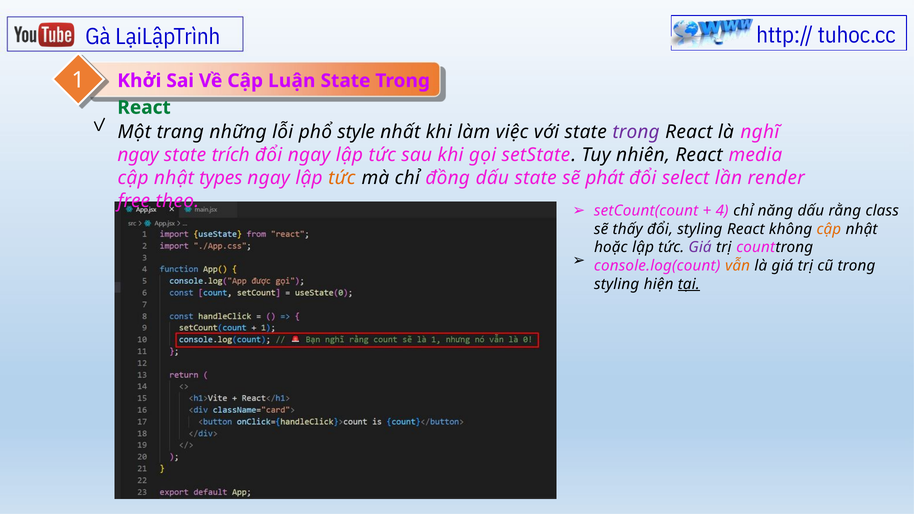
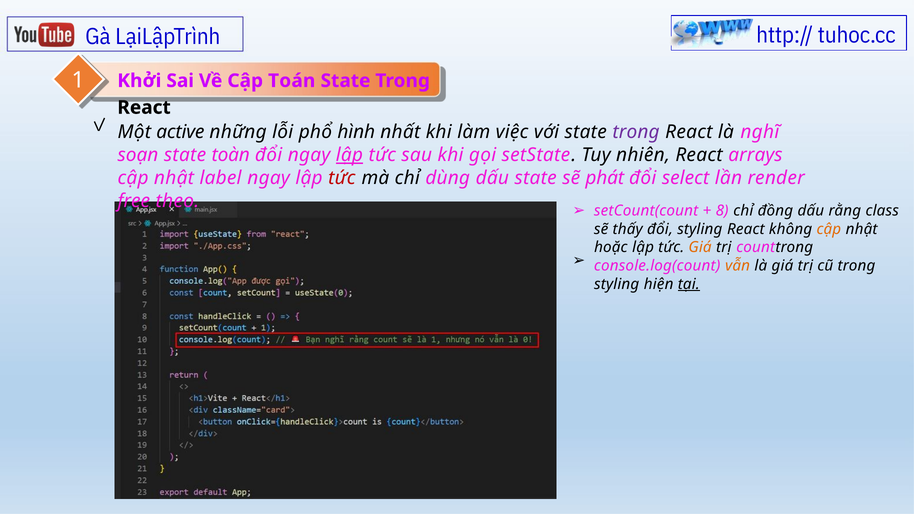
Luận: Luận -> Toán
React at (144, 107) colour: green -> black
trang: trang -> active
style: style -> hình
ngay at (138, 155): ngay -> soạn
trích: trích -> toàn
lập at (349, 155) underline: none -> present
media: media -> arrays
types: types -> label
tức at (342, 178) colour: orange -> red
đồng: đồng -> dùng
4: 4 -> 8
năng: năng -> đồng
Giá at (700, 248) colour: purple -> orange
